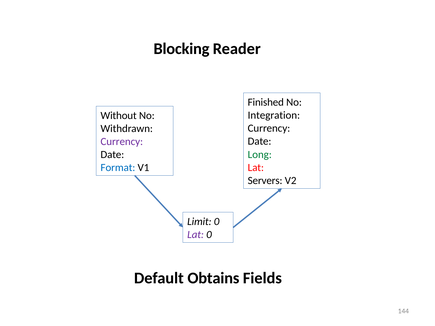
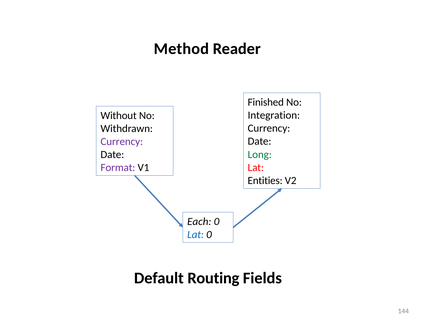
Blocking: Blocking -> Method
Format colour: blue -> purple
Servers: Servers -> Entities
Limit: Limit -> Each
Lat at (196, 235) colour: purple -> blue
Obtains: Obtains -> Routing
